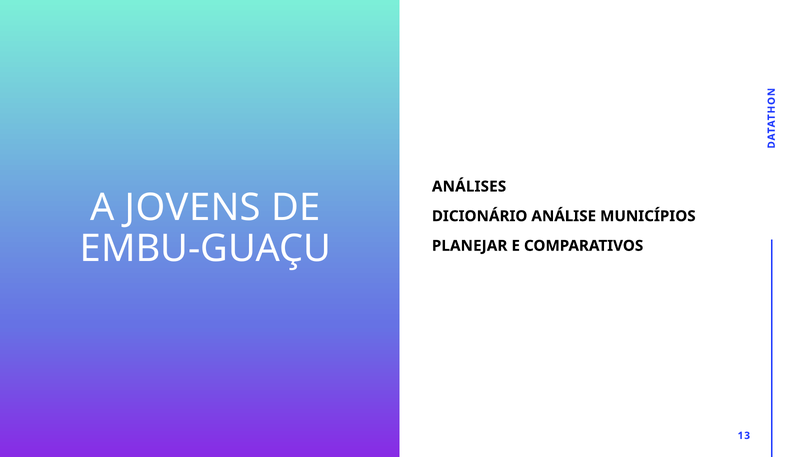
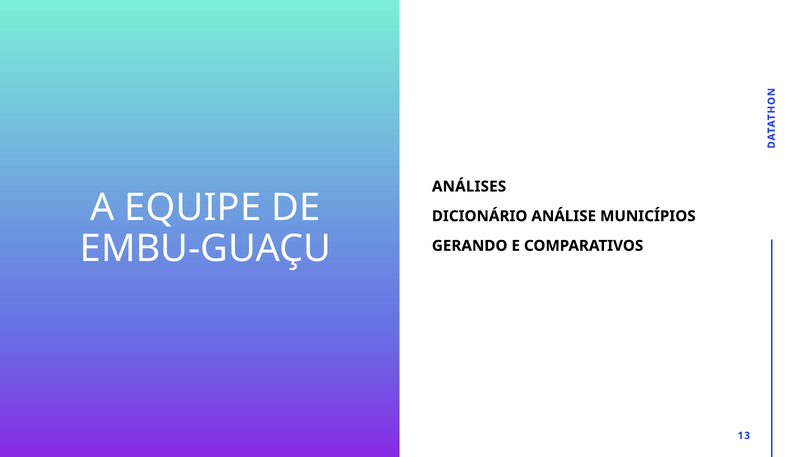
JOVENS: JOVENS -> EQUIPE
PLANEJAR: PLANEJAR -> GERANDO
